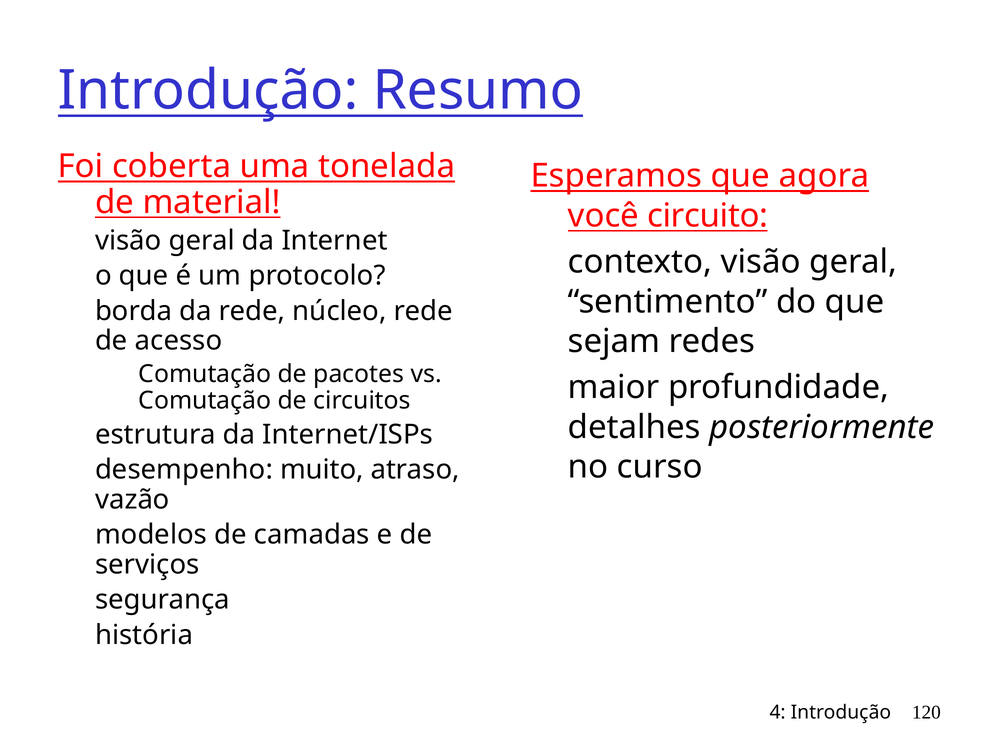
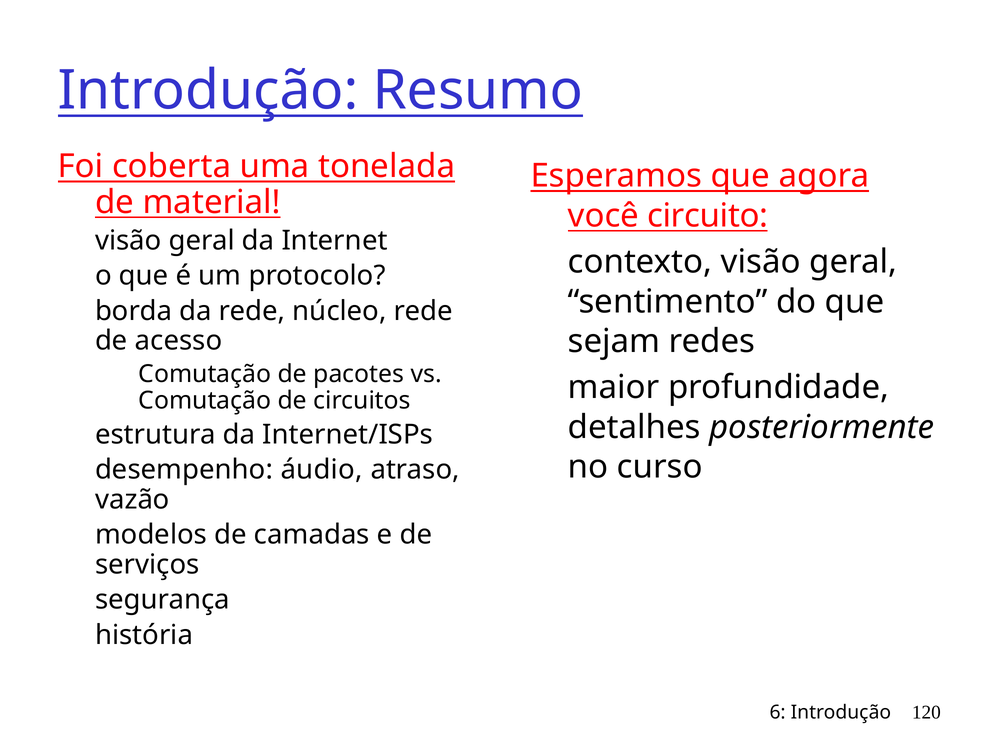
muito: muito -> áudio
4: 4 -> 6
